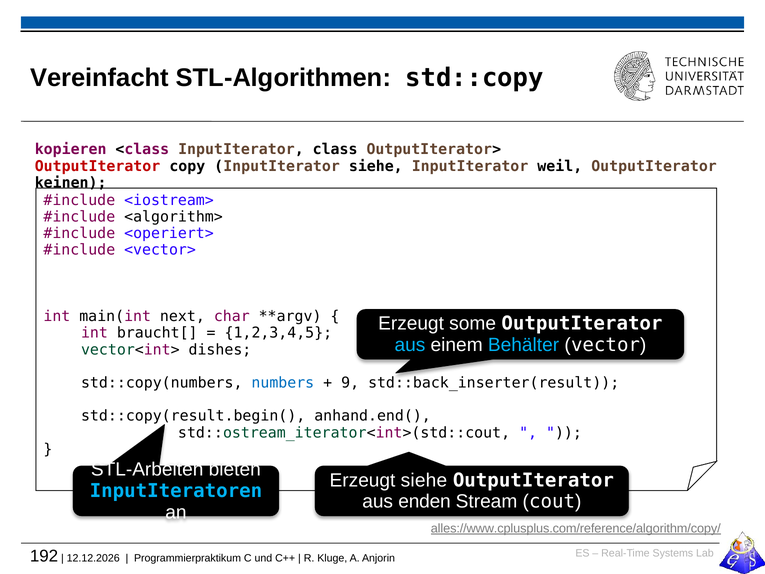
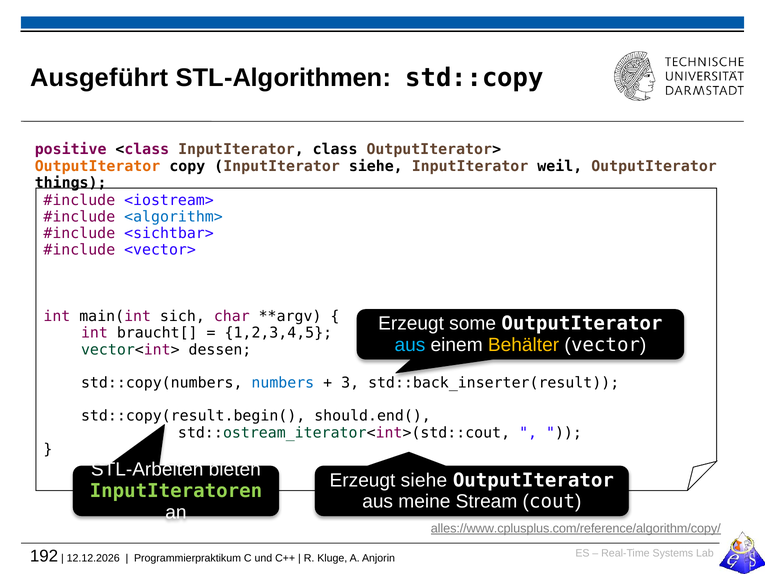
Vereinfacht: Vereinfacht -> Ausgeführt
kopieren: kopieren -> positive
OutputIterator at (98, 166) colour: red -> orange
keinen: keinen -> things
<algorithm> colour: black -> blue
<operiert>: <operiert> -> <sichtbar>
next: next -> sich
Behälter colour: light blue -> yellow
dishes: dishes -> dessen
9: 9 -> 3
anhand.end(: anhand.end( -> should.end(
InputIteratoren colour: light blue -> light green
enden: enden -> meine
